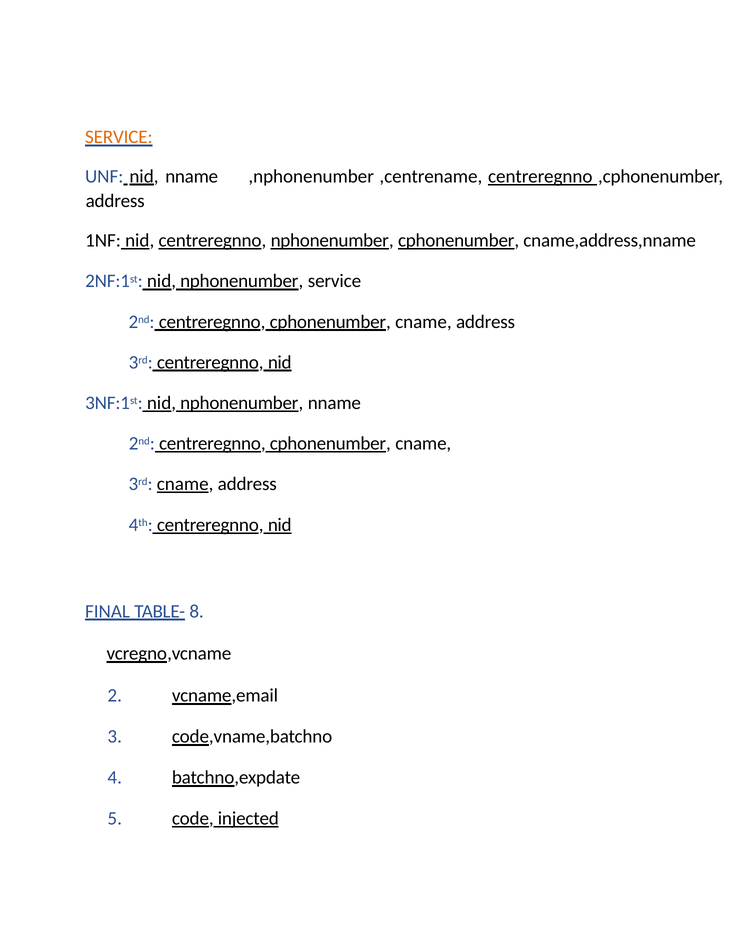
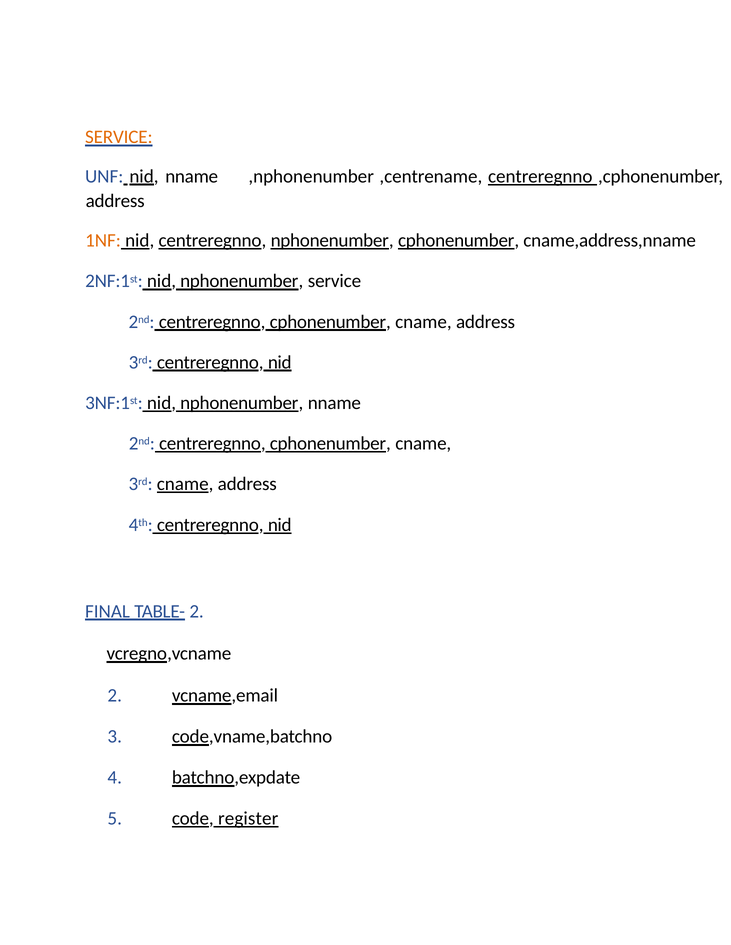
1NF colour: black -> orange
TABLE- 8: 8 -> 2
injected: injected -> register
